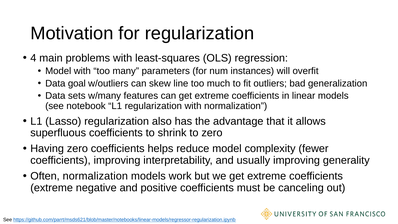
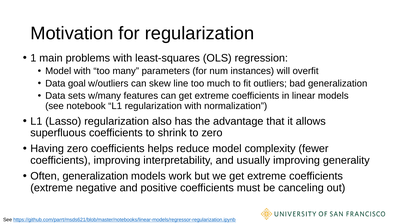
4: 4 -> 1
Often normalization: normalization -> generalization
